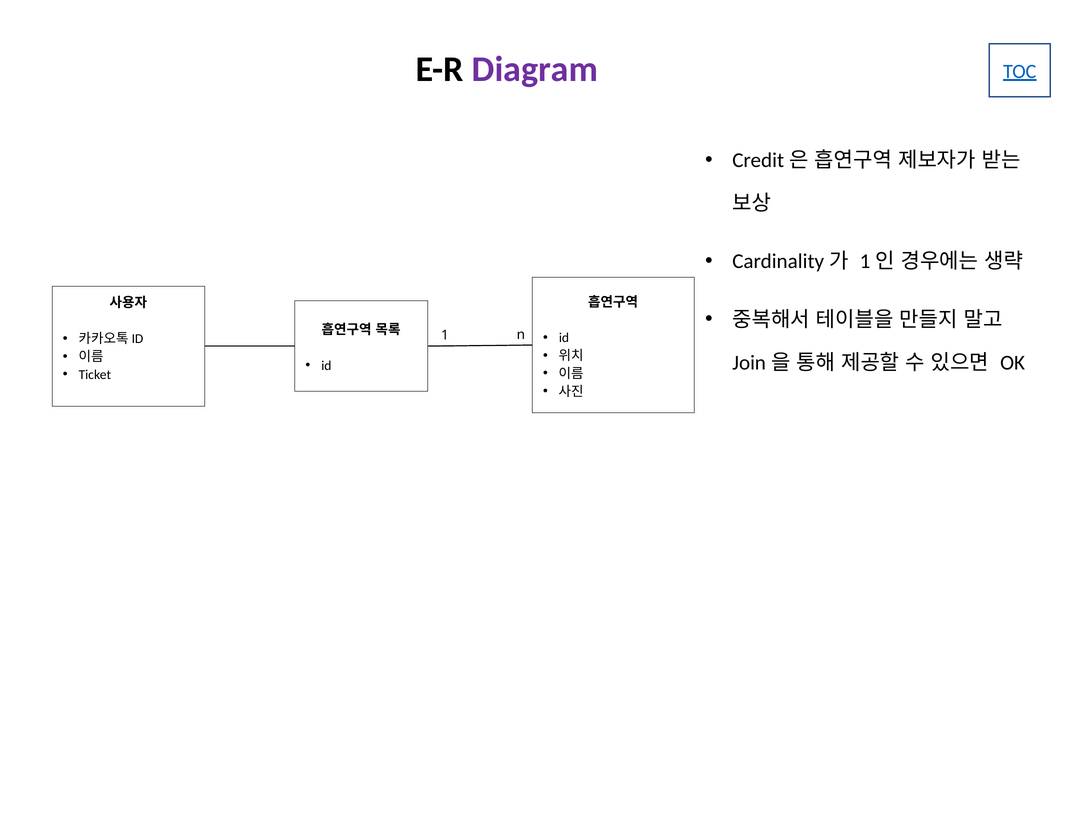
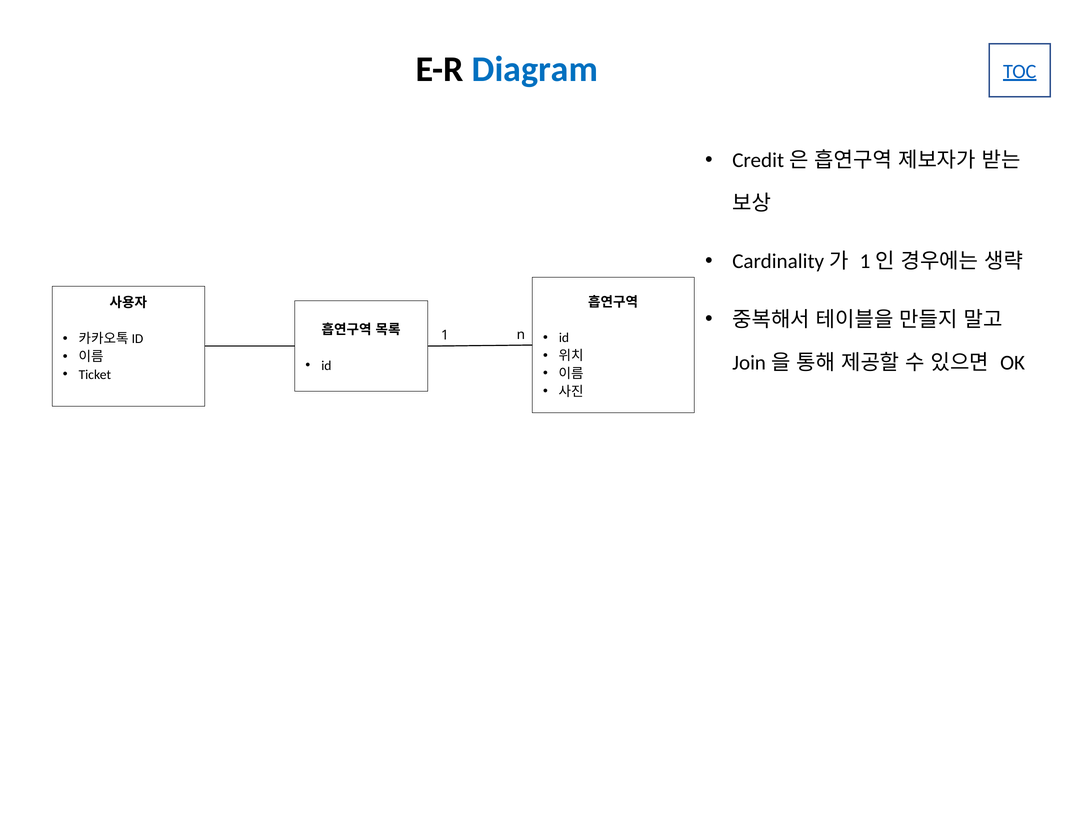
Diagram colour: purple -> blue
